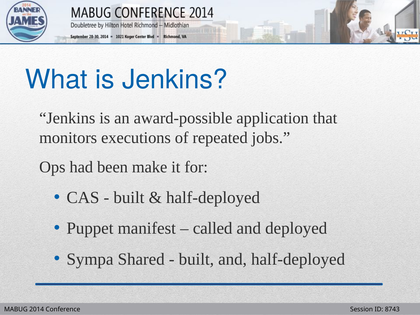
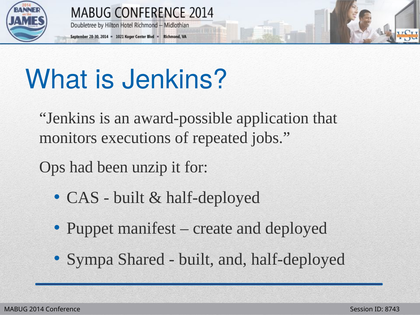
make: make -> unzip
called: called -> create
